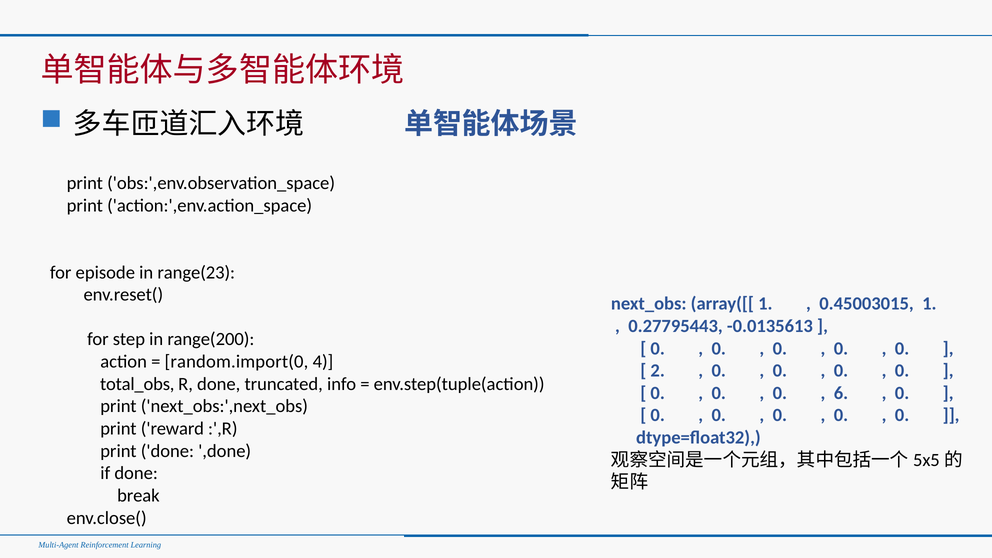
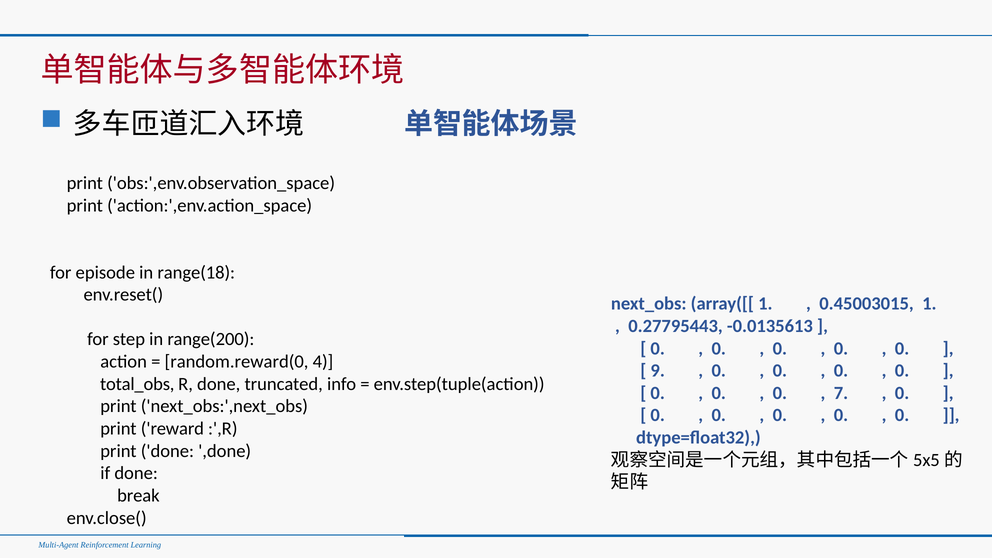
range(23: range(23 -> range(18
random.import(0: random.import(0 -> random.reward(0
2: 2 -> 9
6: 6 -> 7
